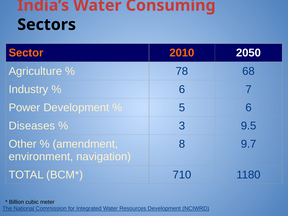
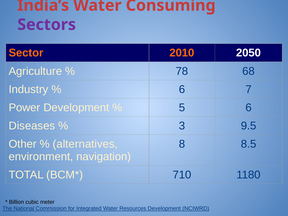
Sectors colour: black -> purple
amendment: amendment -> alternatives
9.7: 9.7 -> 8.5
